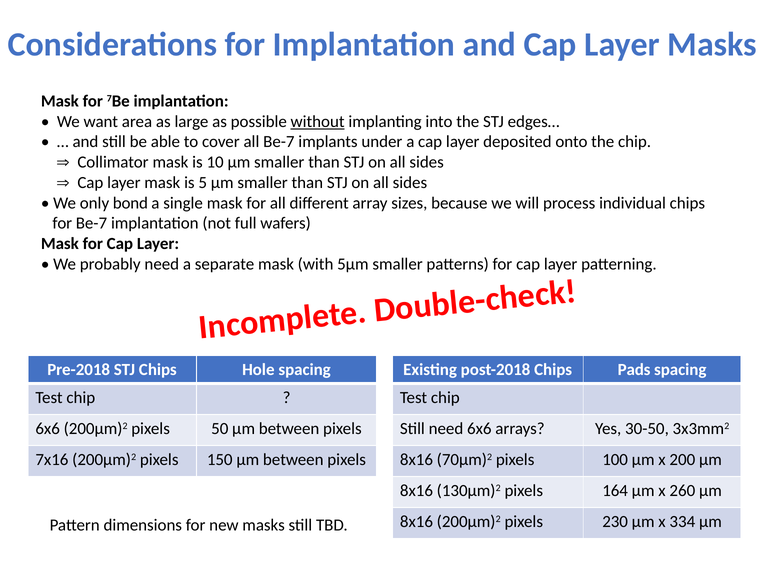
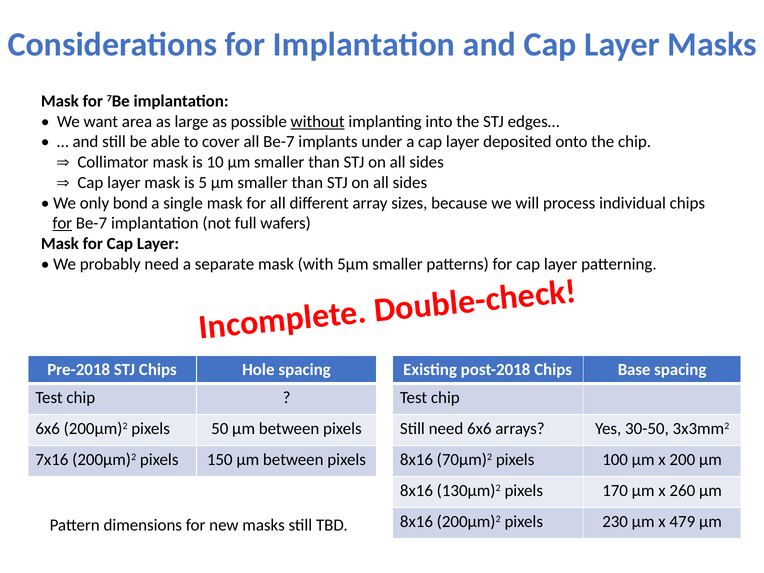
for at (62, 223) underline: none -> present
Pads: Pads -> Base
164: 164 -> 170
334: 334 -> 479
